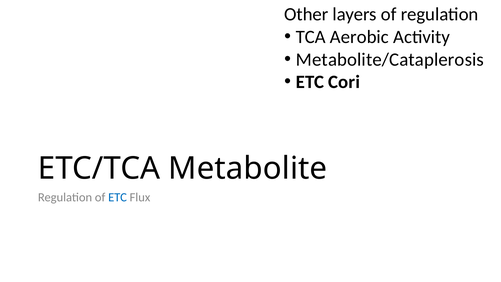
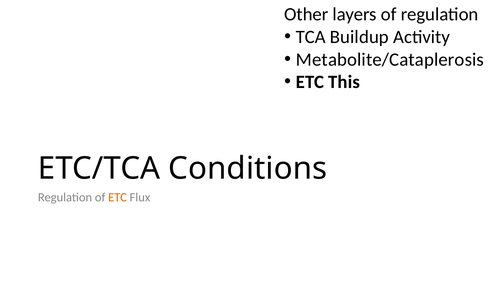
Aerobic: Aerobic -> Buildup
Cori: Cori -> This
Metabolite: Metabolite -> Conditions
ETC at (118, 197) colour: blue -> orange
